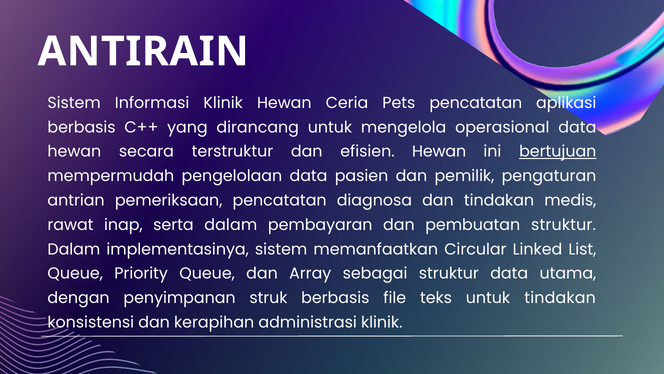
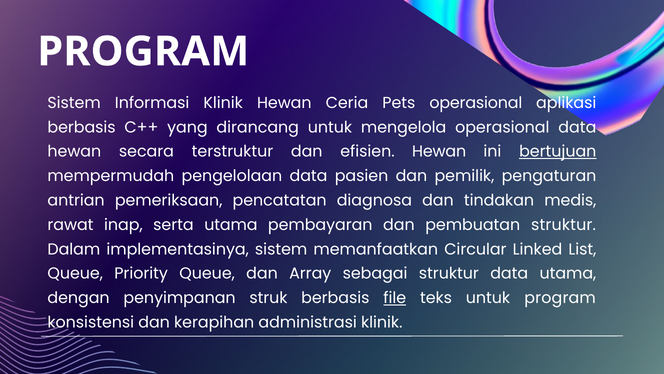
ANTIRAIN at (143, 52): ANTIRAIN -> PROGRAM
Pets pencatatan: pencatatan -> operasional
serta dalam: dalam -> utama
file underline: none -> present
untuk tindakan: tindakan -> program
